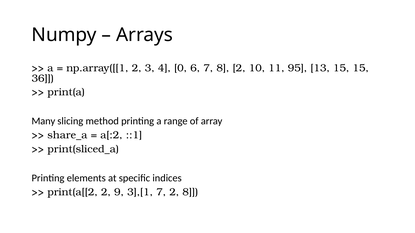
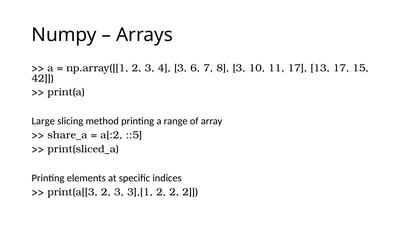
4 0: 0 -> 3
8 2: 2 -> 3
11 95: 95 -> 17
13 15: 15 -> 17
36: 36 -> 42
Many: Many -> Large
::1: ::1 -> ::5
print(a[[2: print(a[[2 -> print(a[[3
9 at (119, 192): 9 -> 3
3],[1 7: 7 -> 2
8 at (190, 192): 8 -> 2
